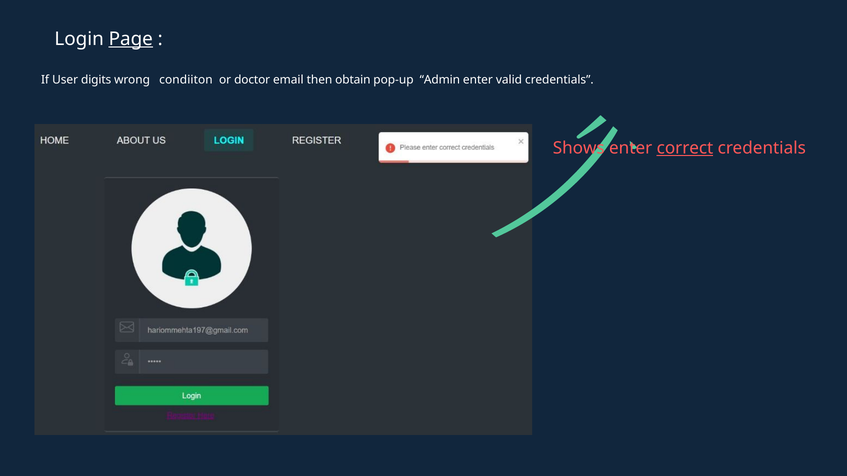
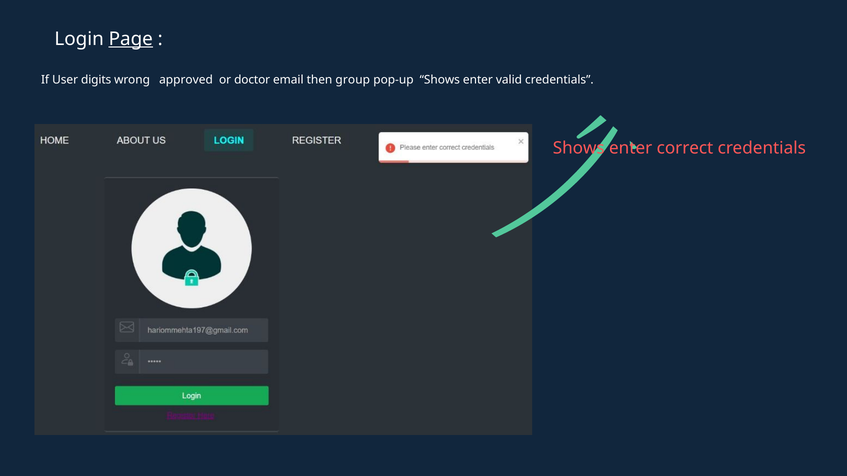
condiiton: condiiton -> approved
obtain: obtain -> group
pop-up Admin: Admin -> Shows
correct underline: present -> none
